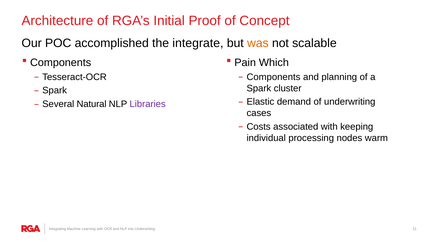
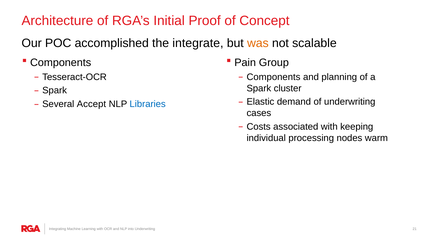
Which: Which -> Group
Natural: Natural -> Accept
Libraries colour: purple -> blue
